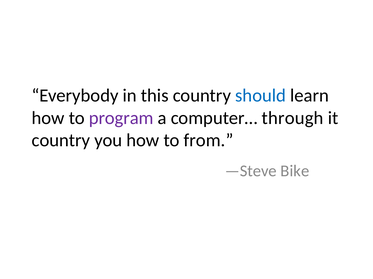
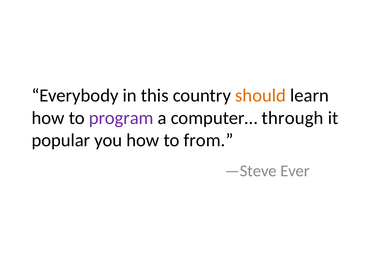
should colour: blue -> orange
country at (61, 141): country -> popular
Bike: Bike -> Ever
